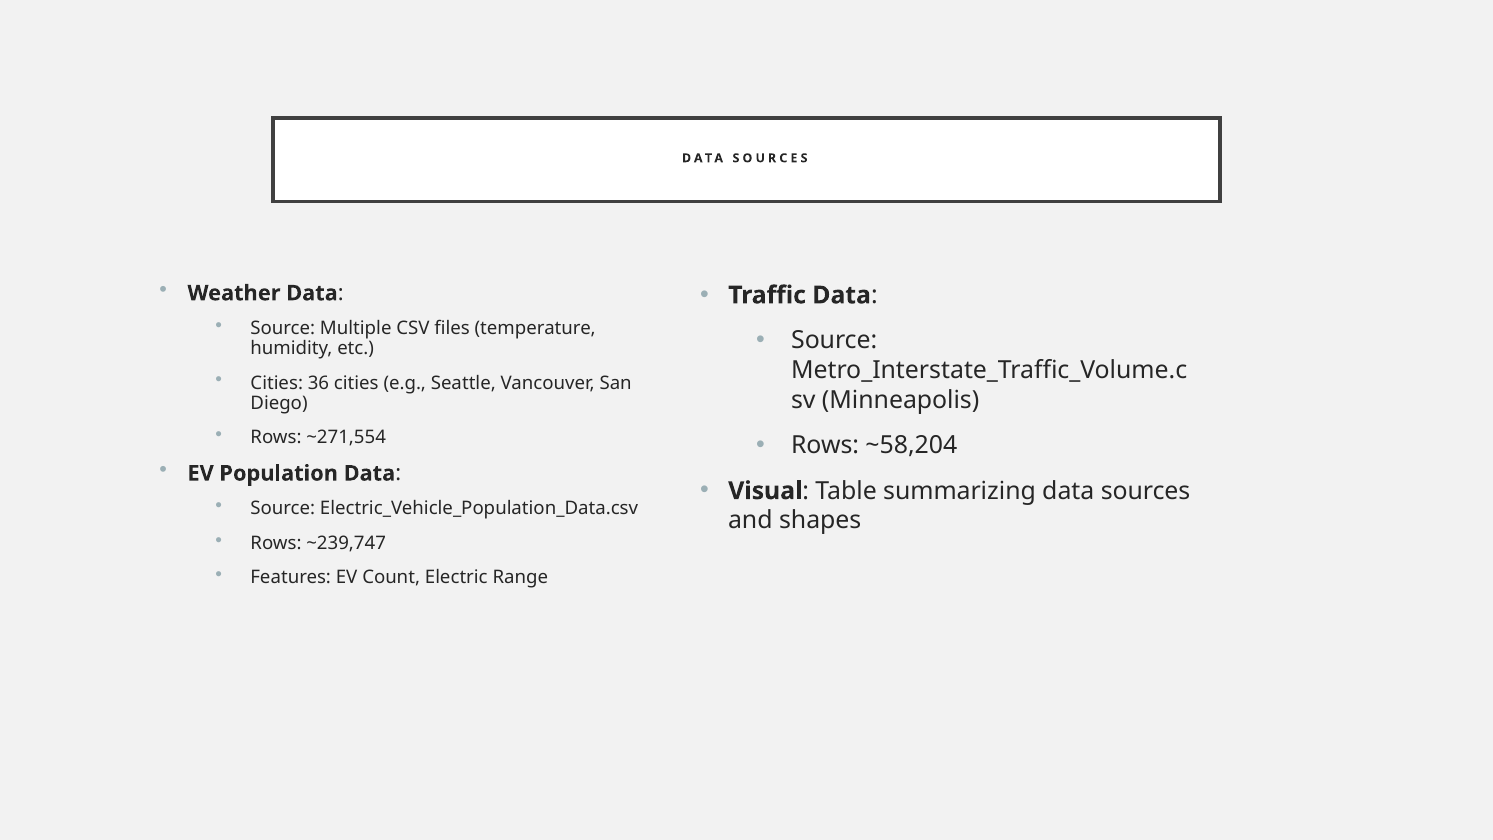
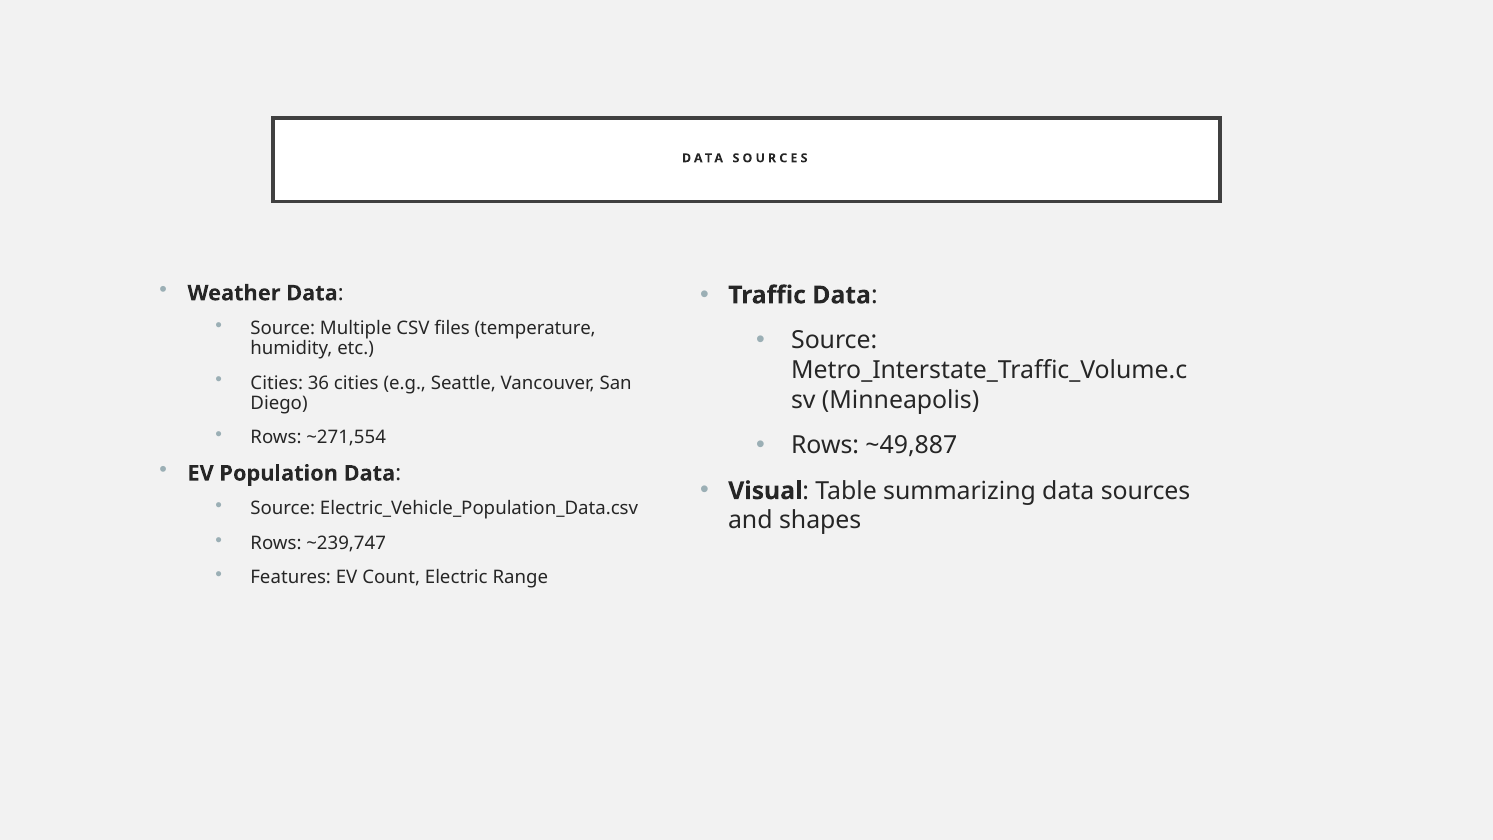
~58,204: ~58,204 -> ~49,887
